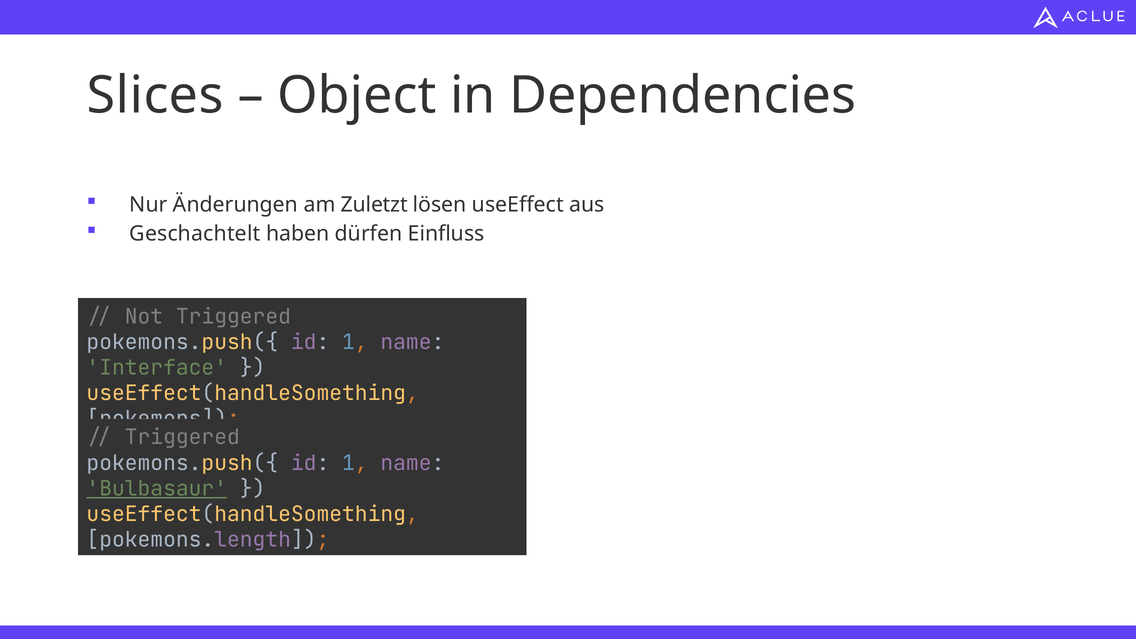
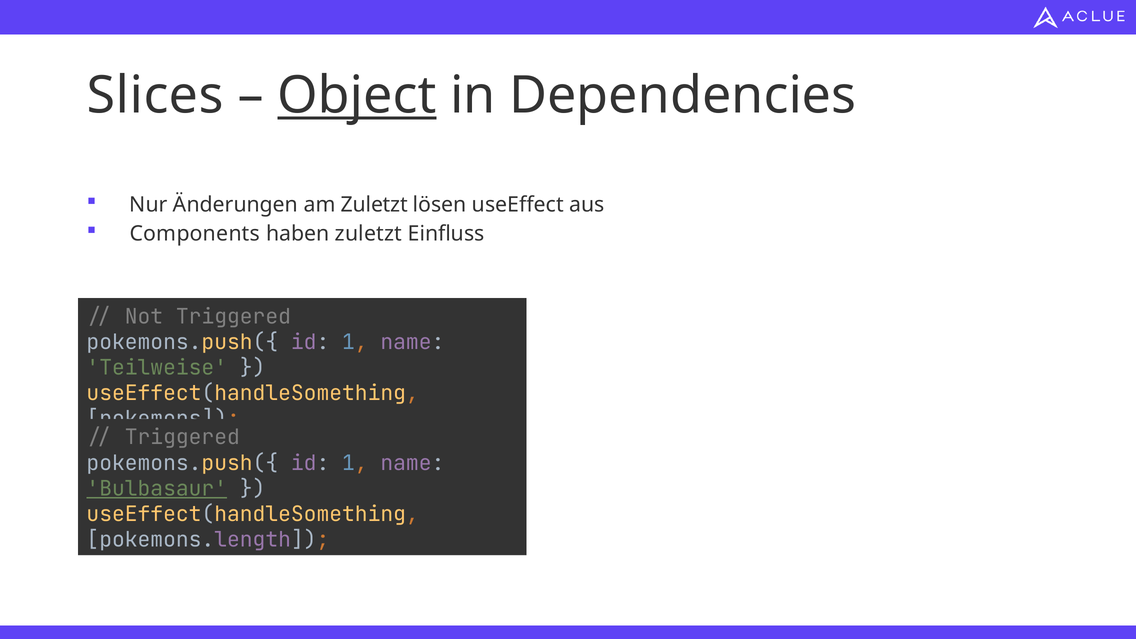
Object underline: none -> present
Geschachtelt: Geschachtelt -> Components
haben dürfen: dürfen -> zuletzt
Interface: Interface -> Teilweise
